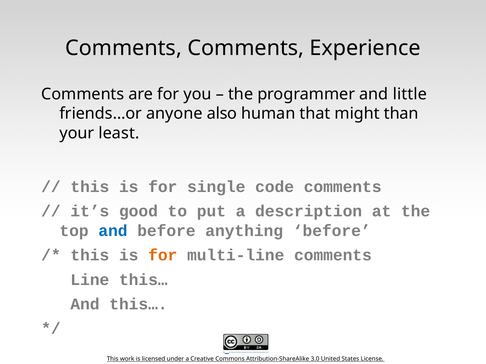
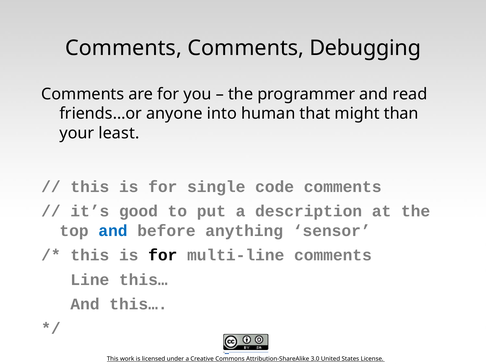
Experience: Experience -> Debugging
little: little -> read
also: also -> into
anything before: before -> sensor
for at (163, 256) colour: orange -> black
